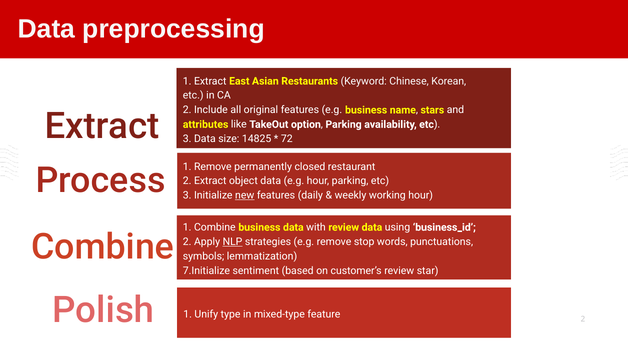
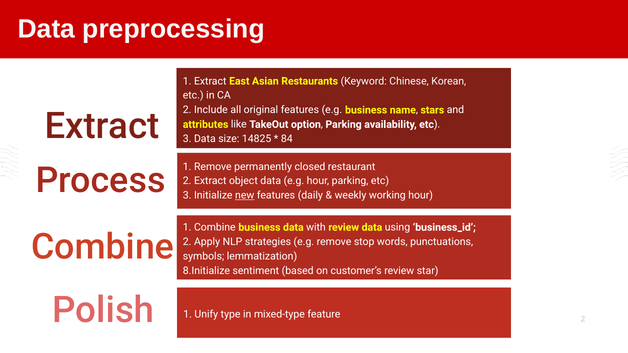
72: 72 -> 84
NLP underline: present -> none
7.Initialize: 7.Initialize -> 8.Initialize
